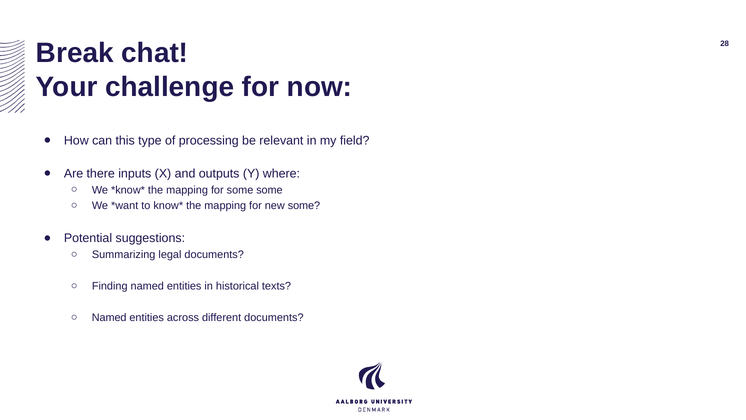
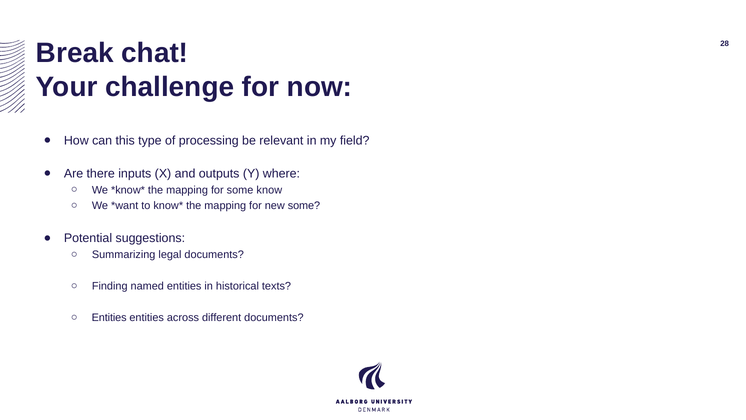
some some: some -> know
Named at (109, 317): Named -> Entities
